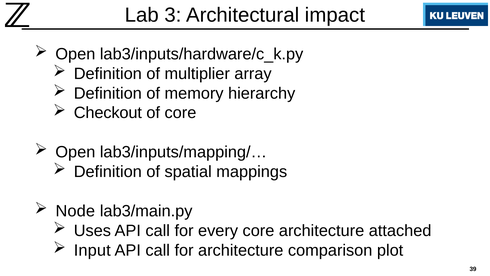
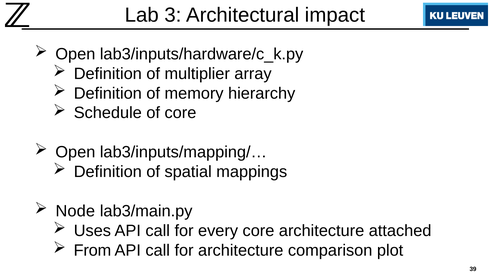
Checkout: Checkout -> Schedule
Input: Input -> From
